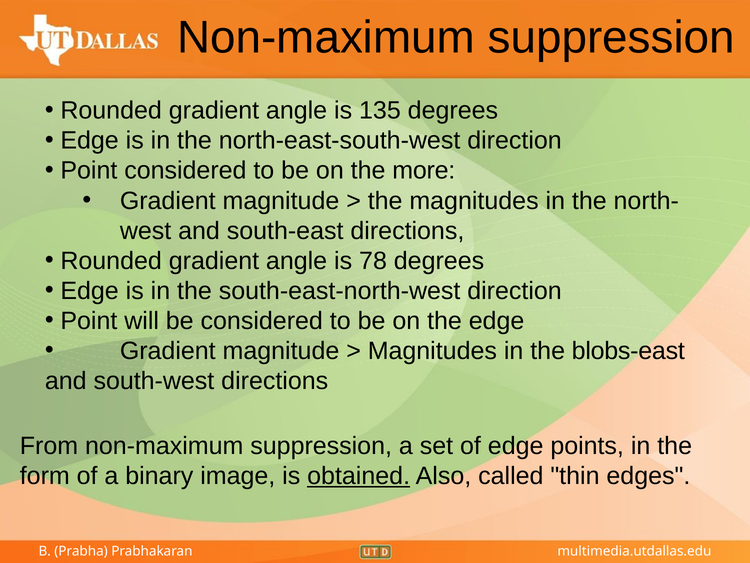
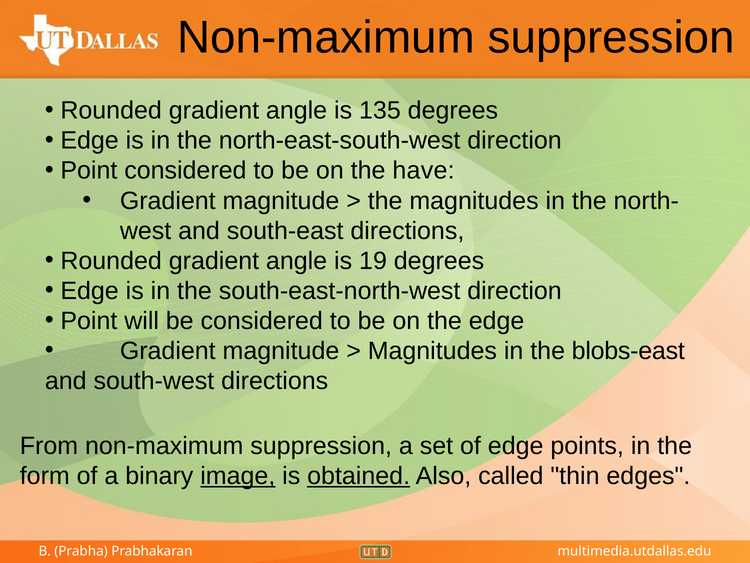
more: more -> have
78: 78 -> 19
image underline: none -> present
